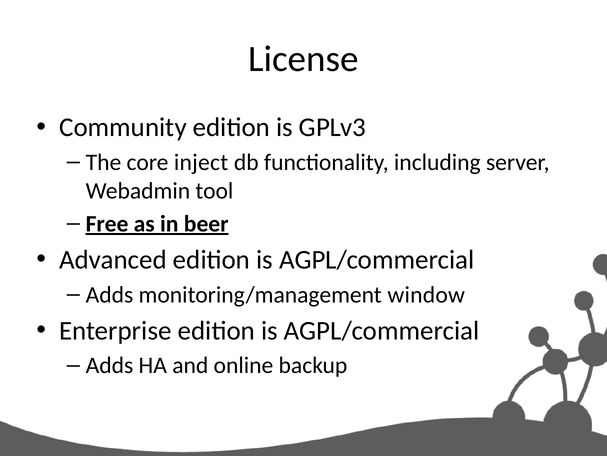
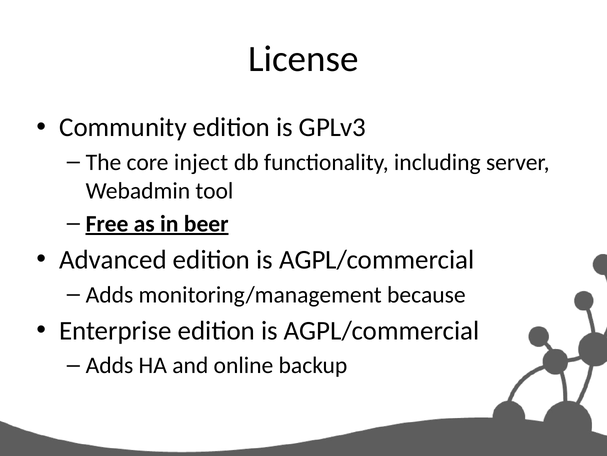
window: window -> because
